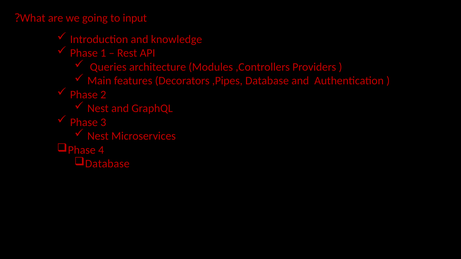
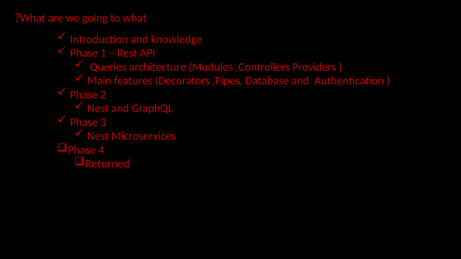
to input: input -> what
Database at (107, 164): Database -> Returned
